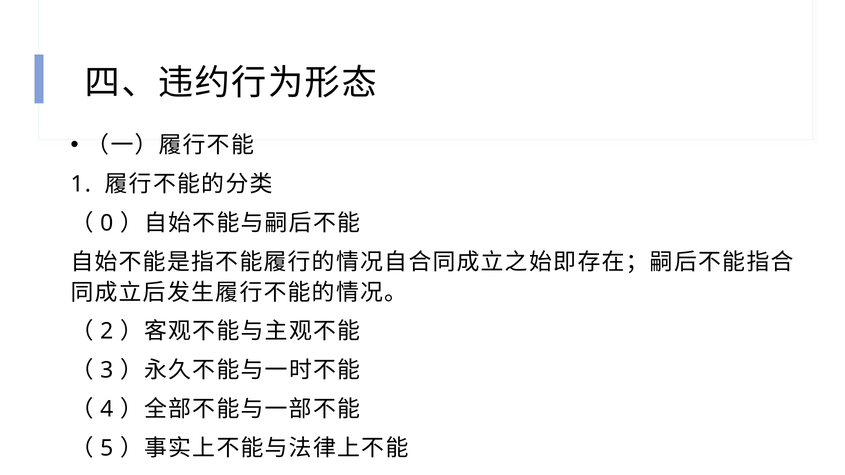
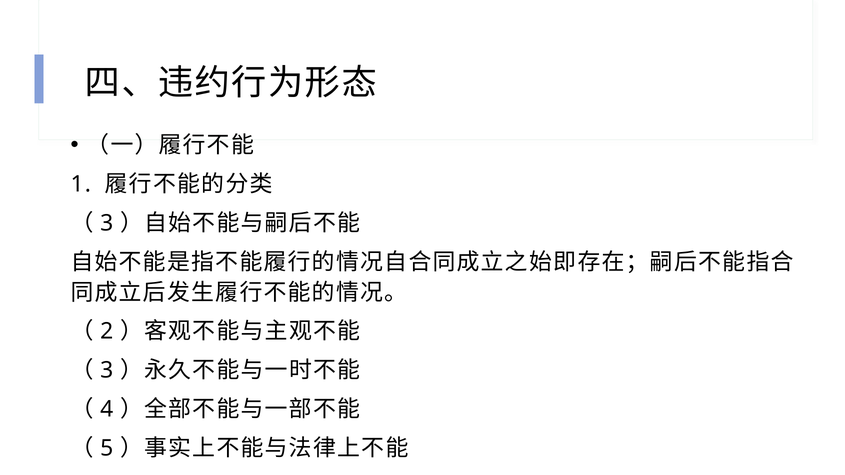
0 at (107, 223): 0 -> 3
